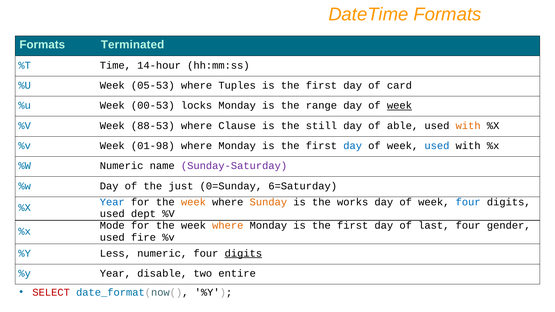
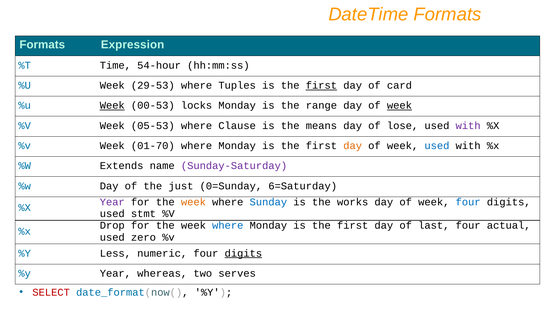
Terminated: Terminated -> Expression
14-hour: 14-hour -> 54-hour
05-53: 05-53 -> 29-53
first at (321, 85) underline: none -> present
Week at (112, 106) underline: none -> present
88-53: 88-53 -> 05-53
still: still -> means
able: able -> lose
with at (468, 126) colour: orange -> purple
01-98: 01-98 -> 01-70
day at (353, 146) colour: blue -> orange
%W Numeric: Numeric -> Extends
Year at (112, 202) colour: blue -> purple
Sunday colour: orange -> blue
dept: dept -> stmt
Mode: Mode -> Drop
where at (228, 226) colour: orange -> blue
gender: gender -> actual
fire: fire -> zero
disable: disable -> whereas
entire: entire -> serves
